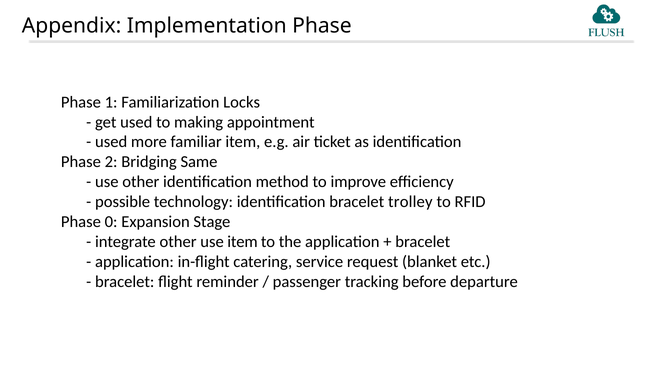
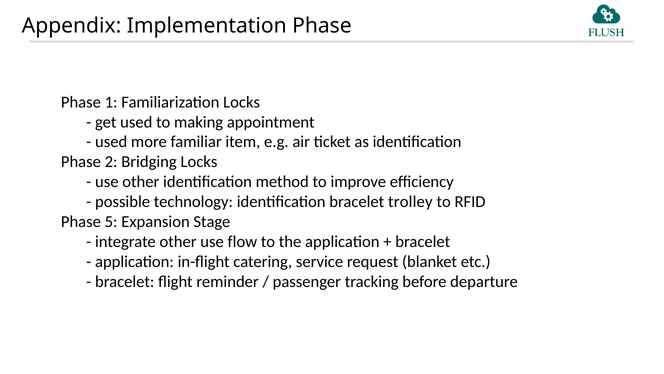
Bridging Same: Same -> Locks
0: 0 -> 5
use item: item -> flow
